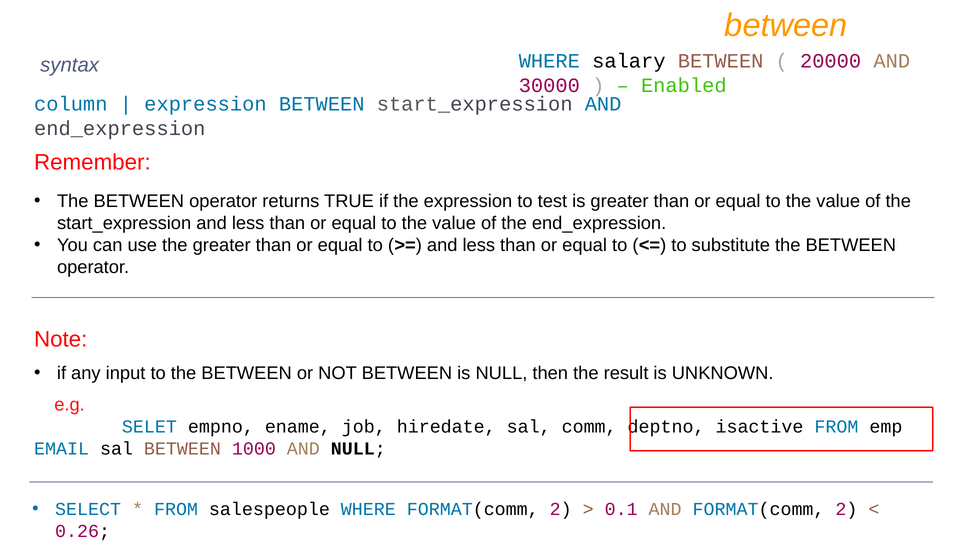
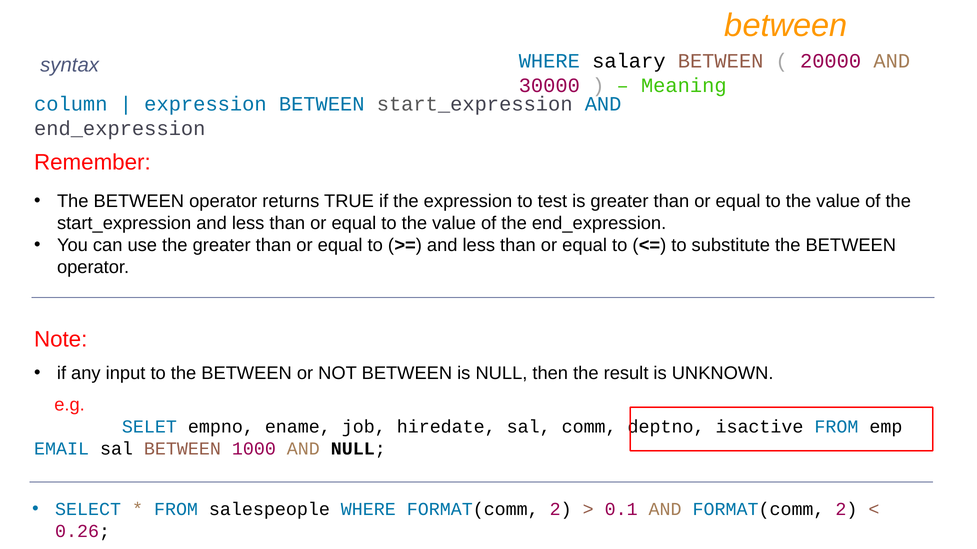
Enabled: Enabled -> Meaning
